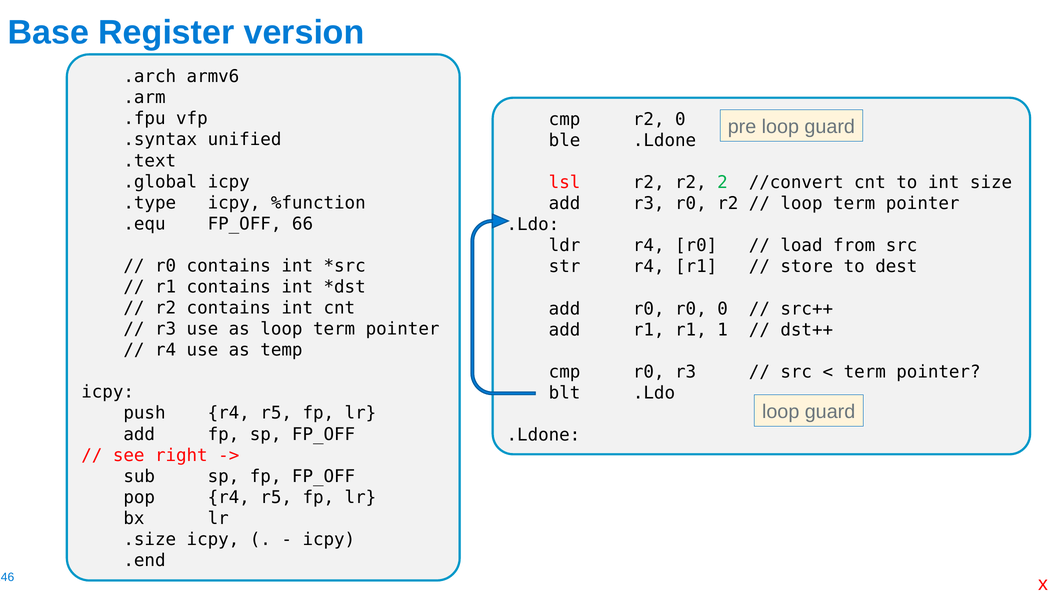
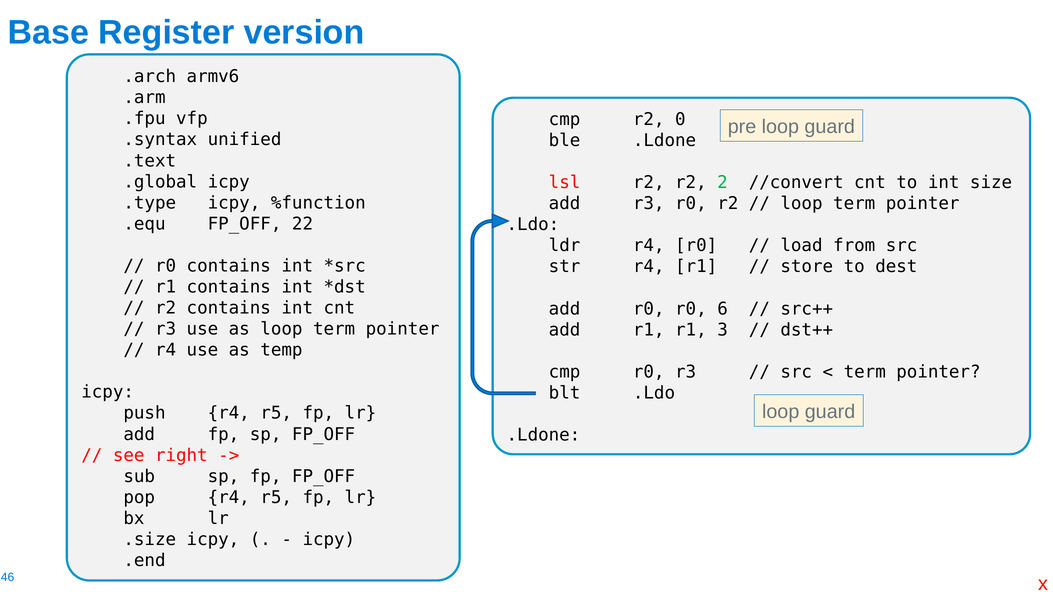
66: 66 -> 22
r0 0: 0 -> 6
1: 1 -> 3
